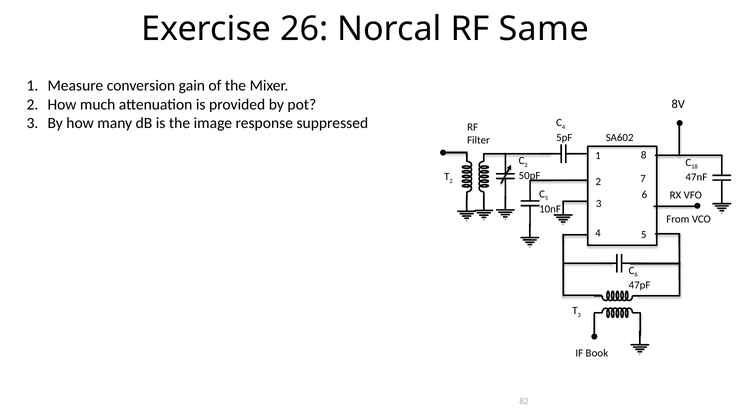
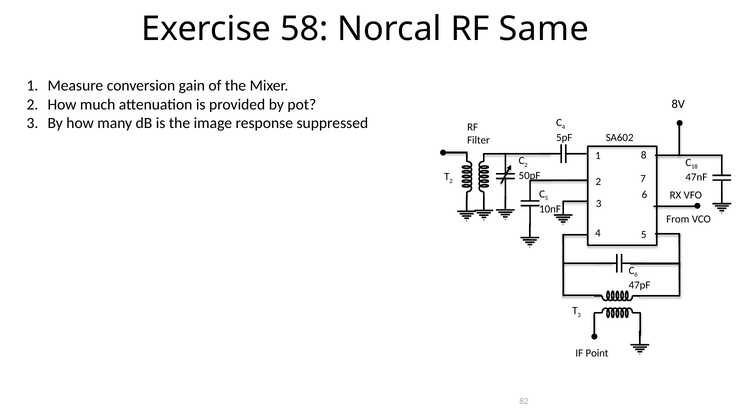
26: 26 -> 58
Book: Book -> Point
